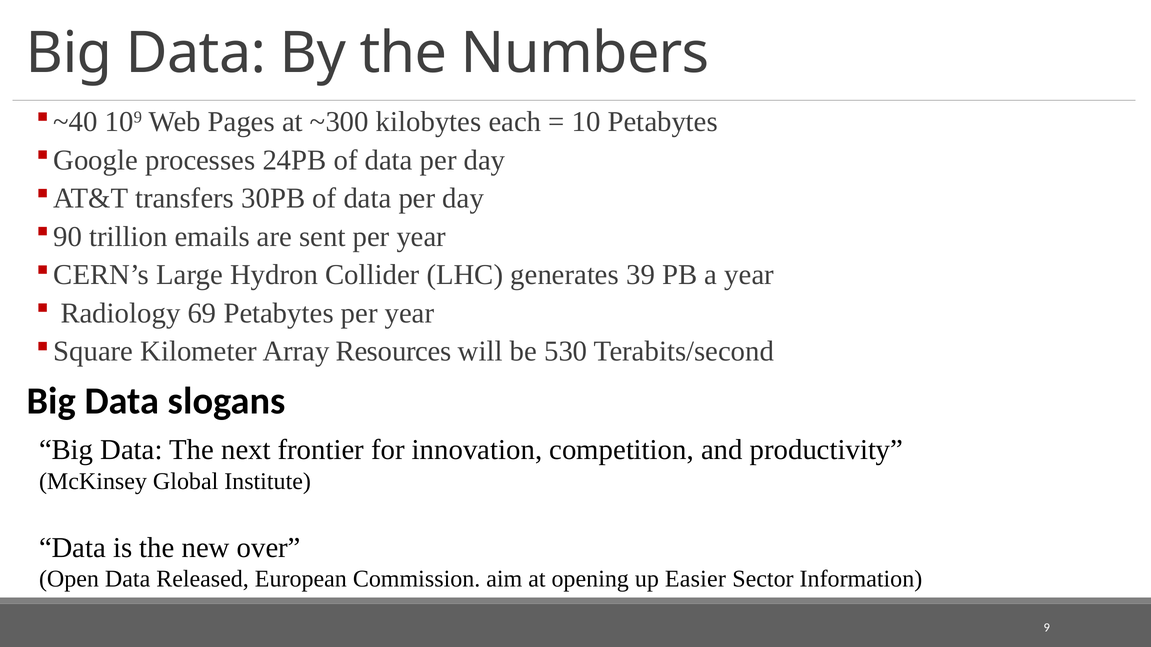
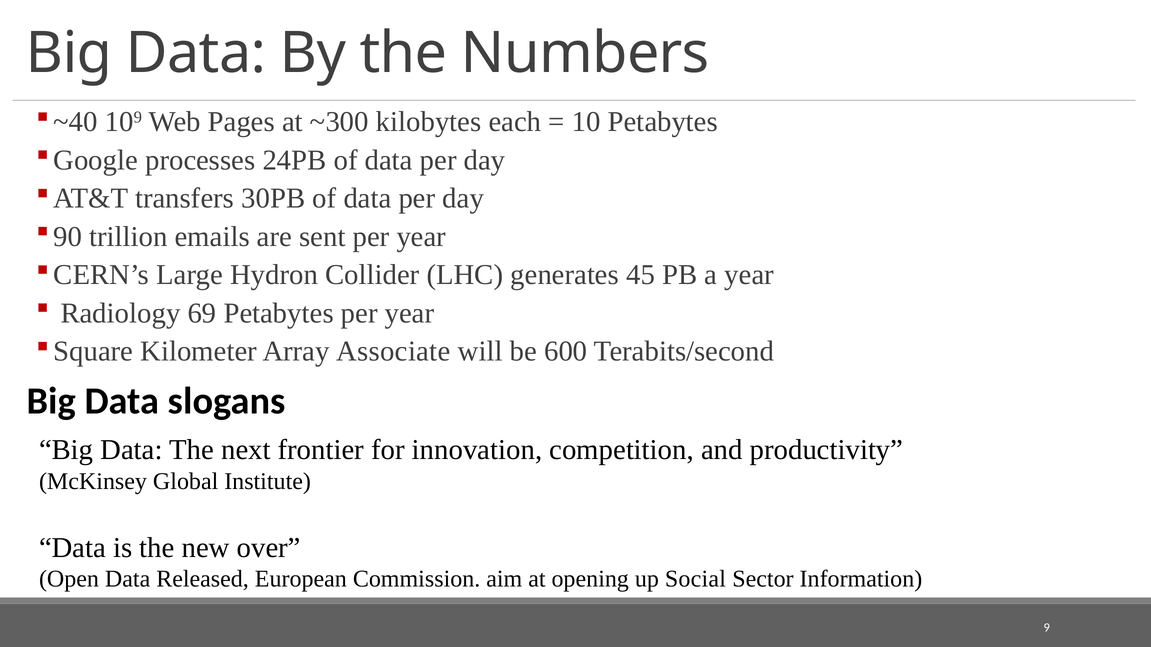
39: 39 -> 45
Resources: Resources -> Associate
530: 530 -> 600
Easier: Easier -> Social
